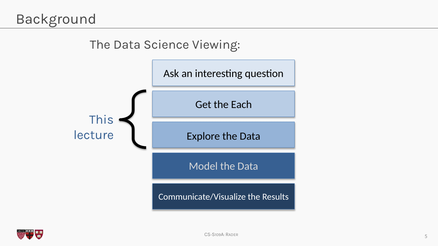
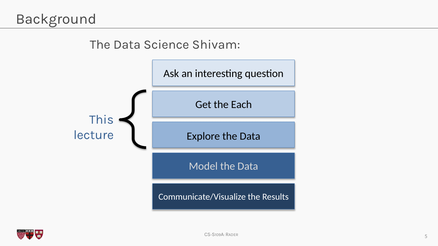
Viewing: Viewing -> Shivam
